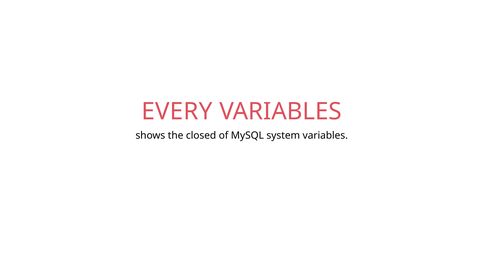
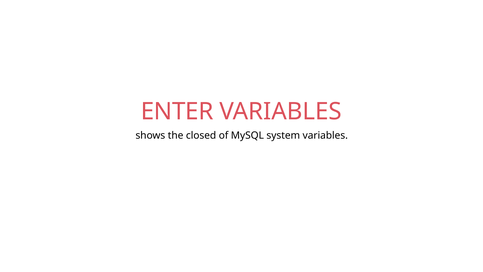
EVERY: EVERY -> ENTER
